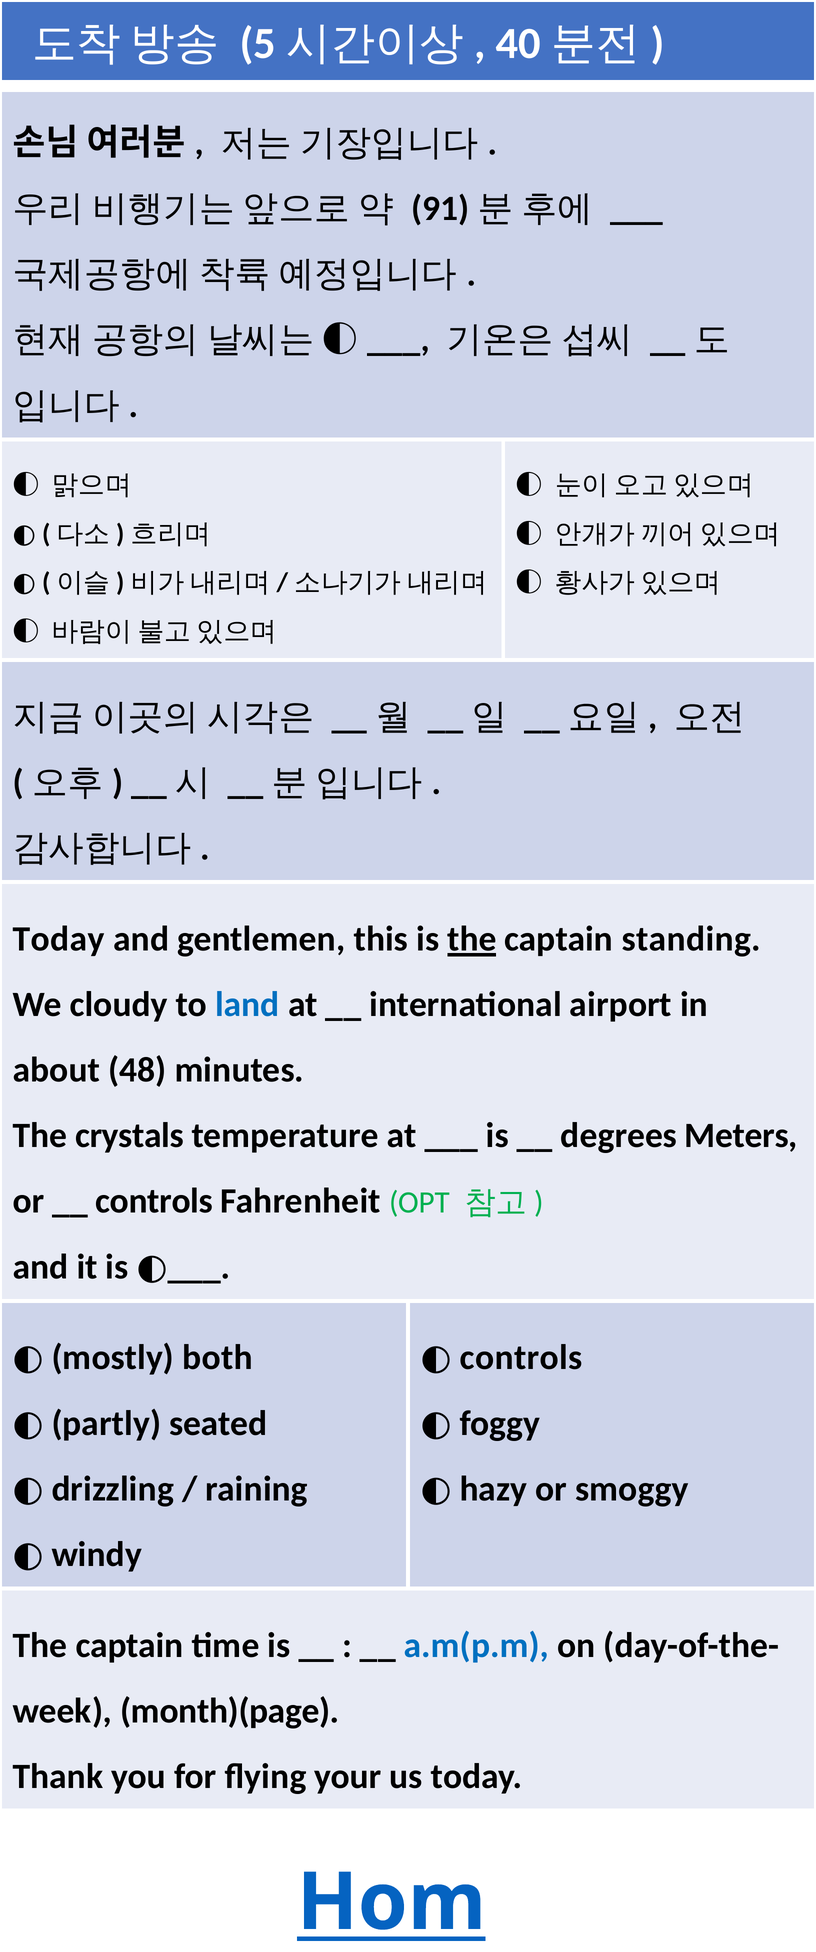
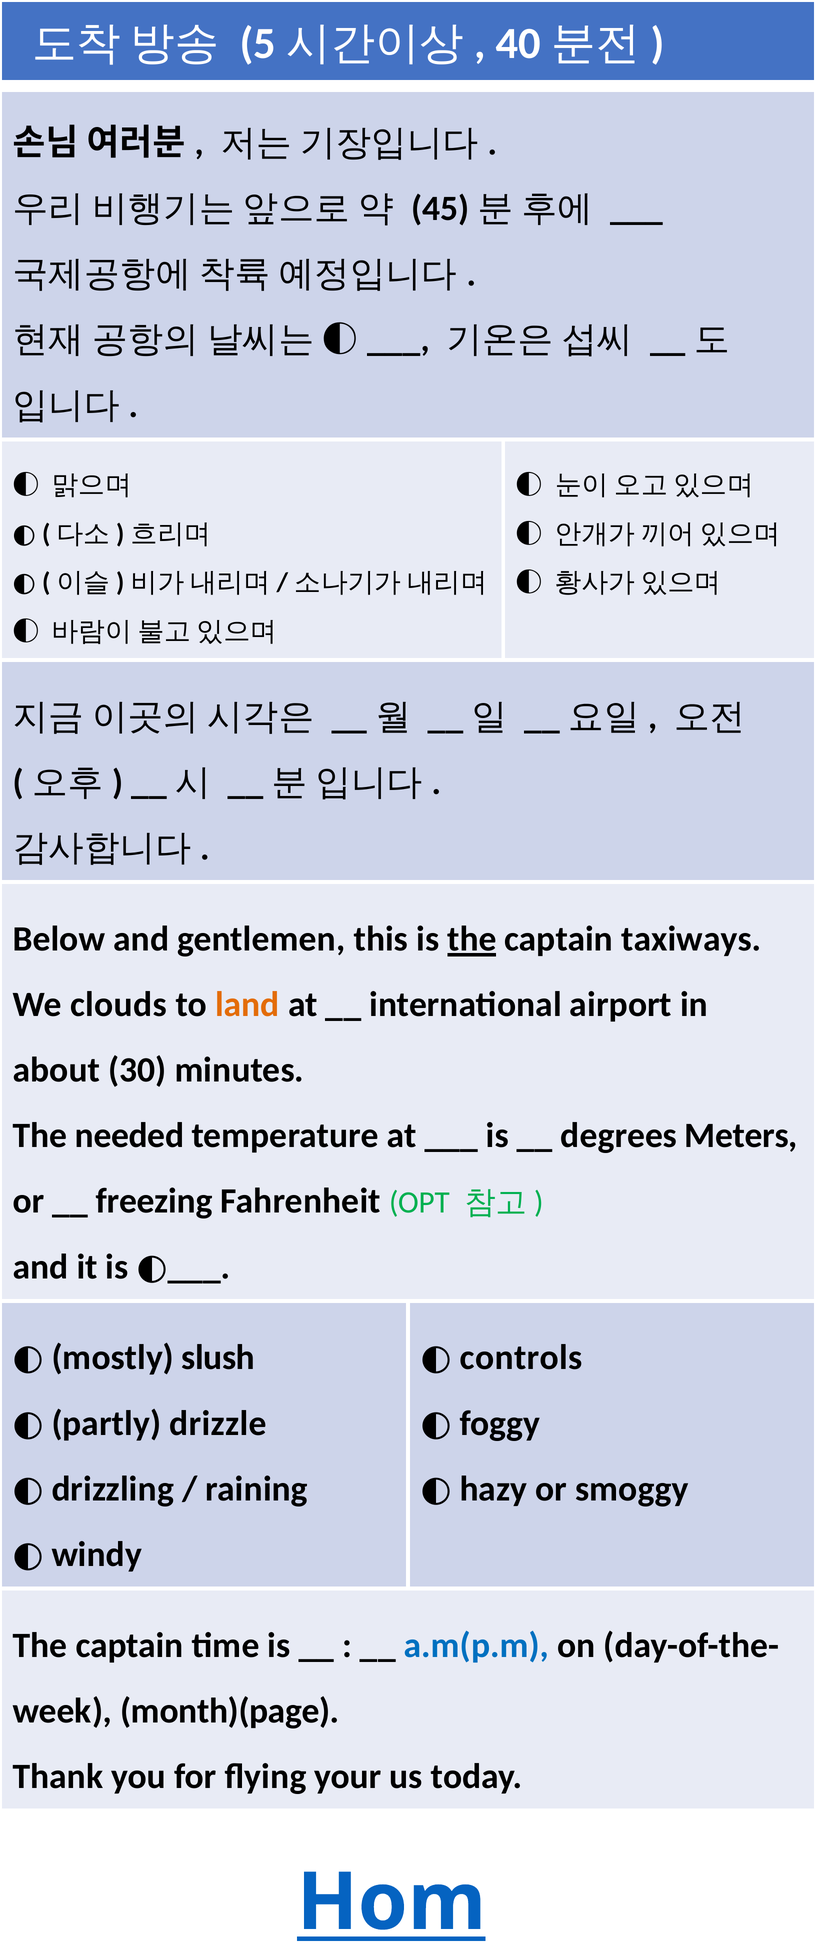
91: 91 -> 45
Today at (59, 939): Today -> Below
standing: standing -> taxiways
cloudy: cloudy -> clouds
land colour: blue -> orange
48: 48 -> 30
crystals: crystals -> needed
controls at (154, 1201): controls -> freezing
both: both -> slush
seated: seated -> drizzle
